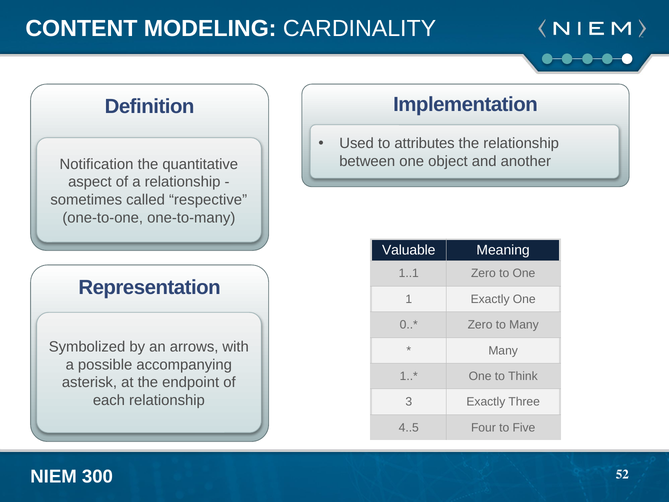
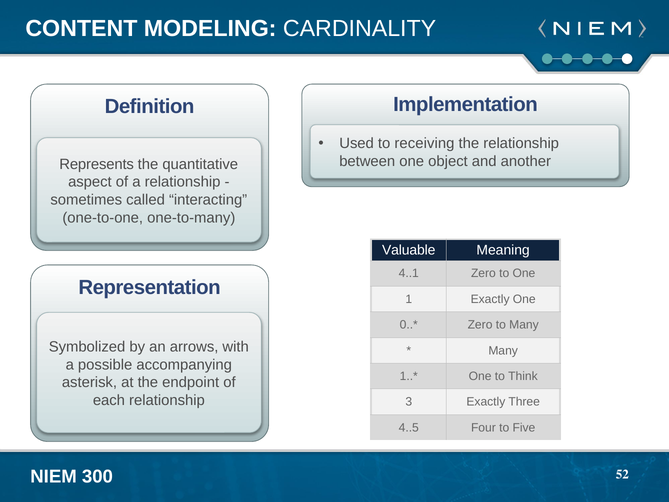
attributes: attributes -> receiving
Notification: Notification -> Represents
respective: respective -> interacting
1..1: 1..1 -> 4..1
